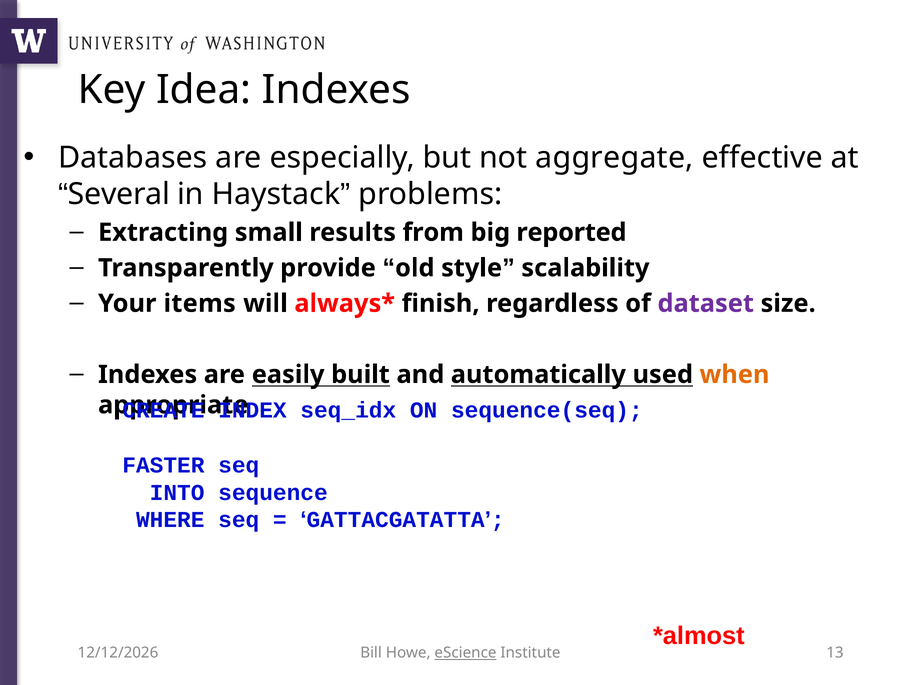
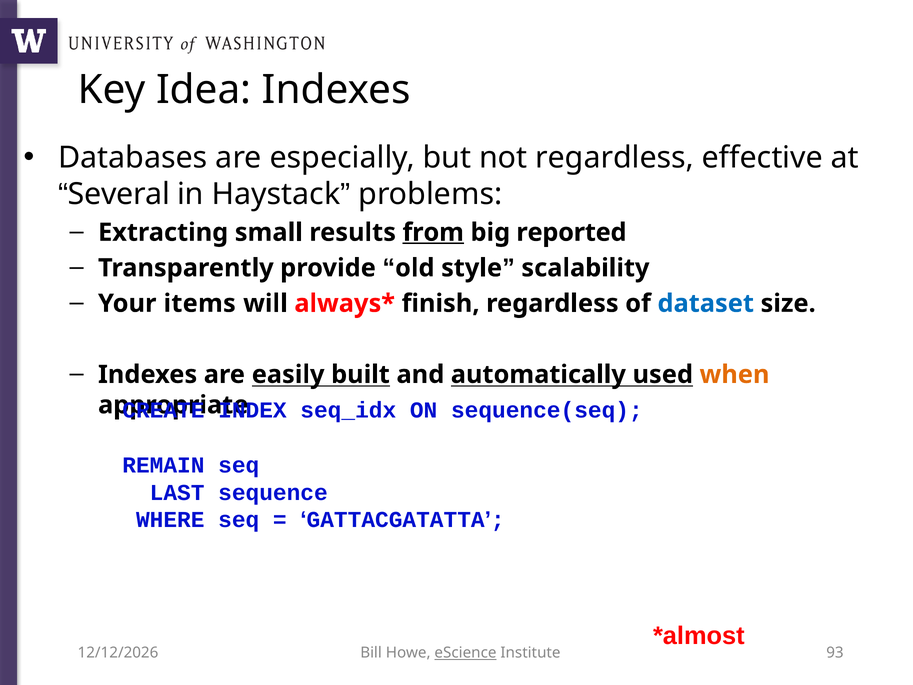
not aggregate: aggregate -> regardless
from underline: none -> present
dataset colour: purple -> blue
FASTER: FASTER -> REMAIN
INTO: INTO -> LAST
13: 13 -> 93
